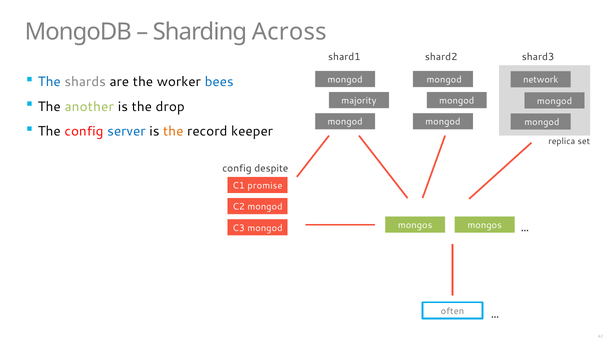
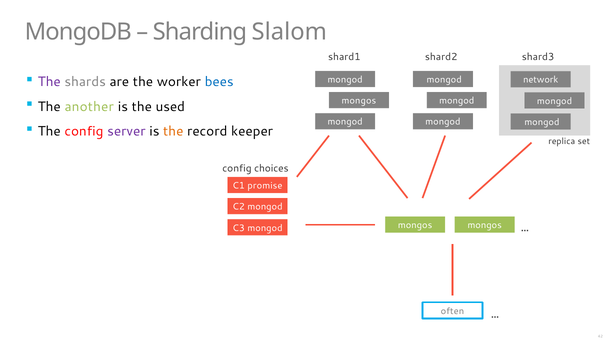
Across: Across -> Slalom
The at (49, 82) colour: blue -> purple
majority at (359, 101): majority -> mongos
drop: drop -> used
server colour: blue -> purple
despite: despite -> choices
